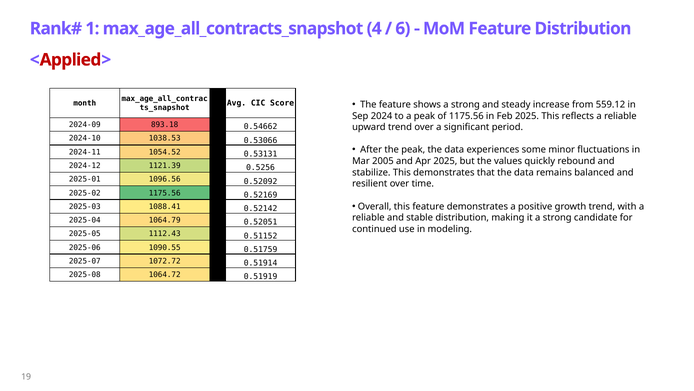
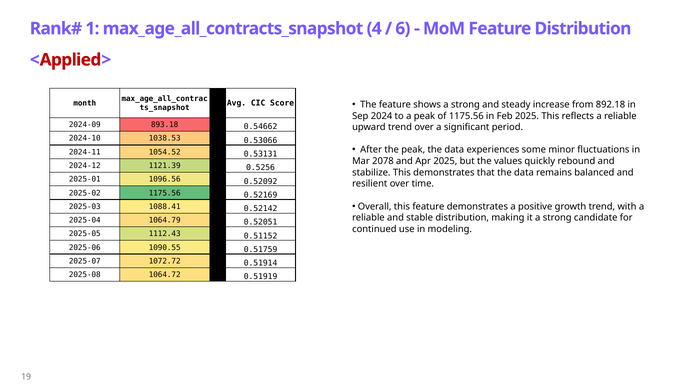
559.12: 559.12 -> 892.18
2005: 2005 -> 2078
